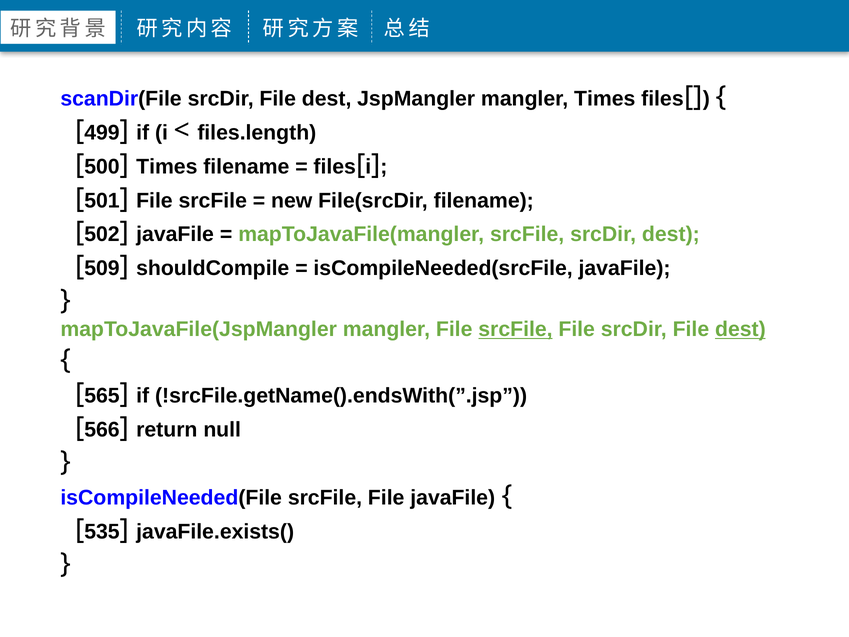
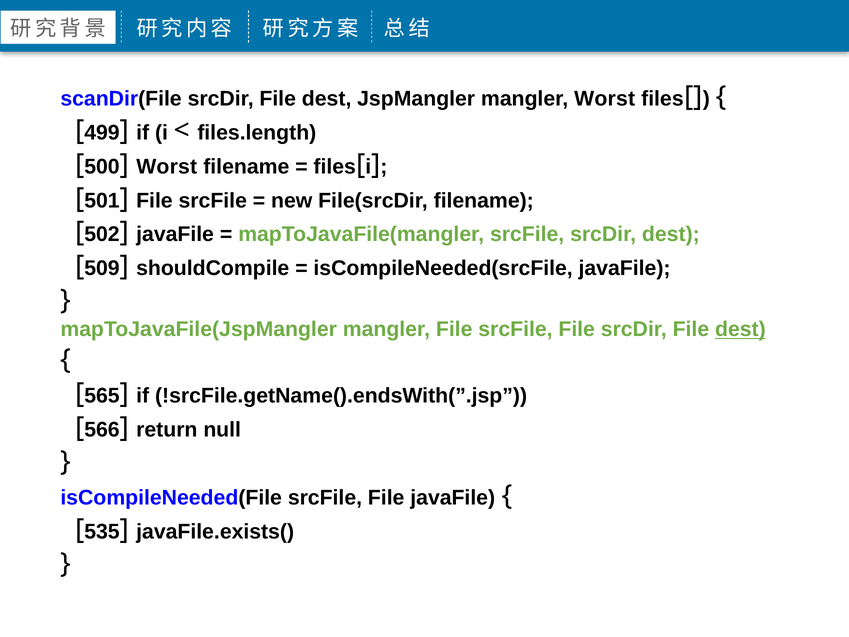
mangler Times: Times -> Worst
500 Times: Times -> Worst
srcFile at (515, 329) underline: present -> none
